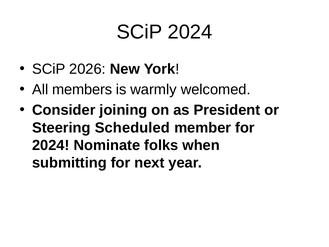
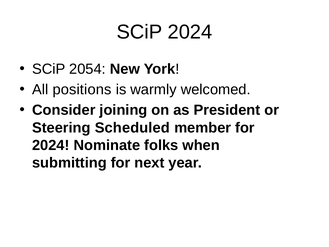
2026: 2026 -> 2054
members: members -> positions
